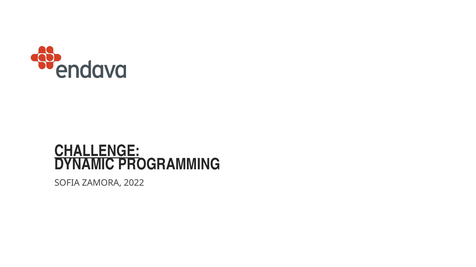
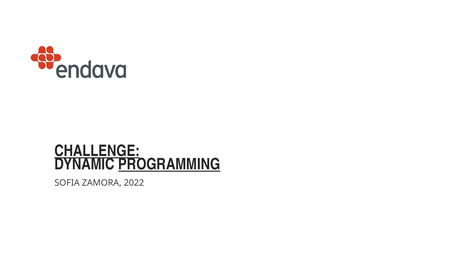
PROGRAMMING underline: none -> present
